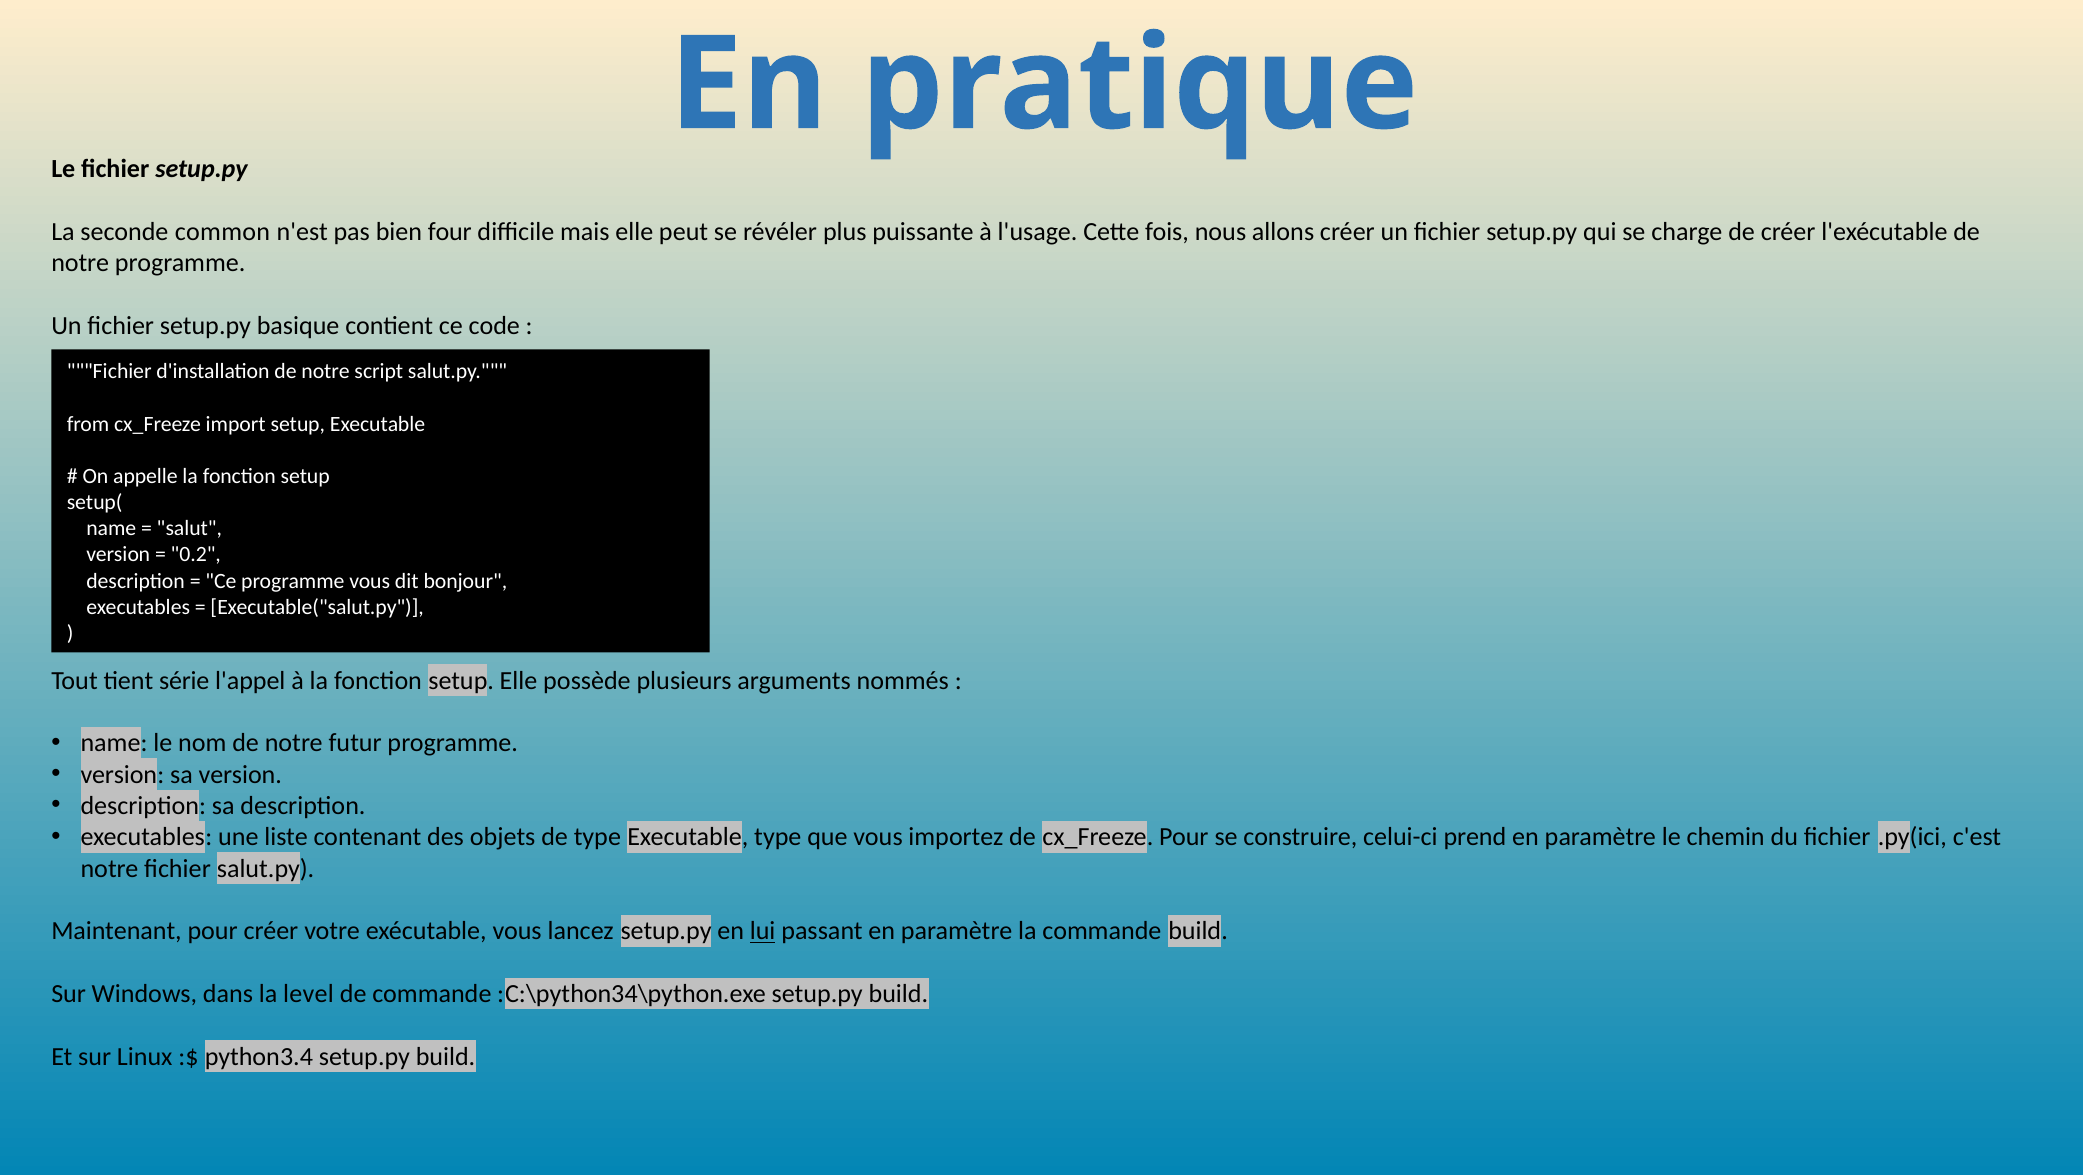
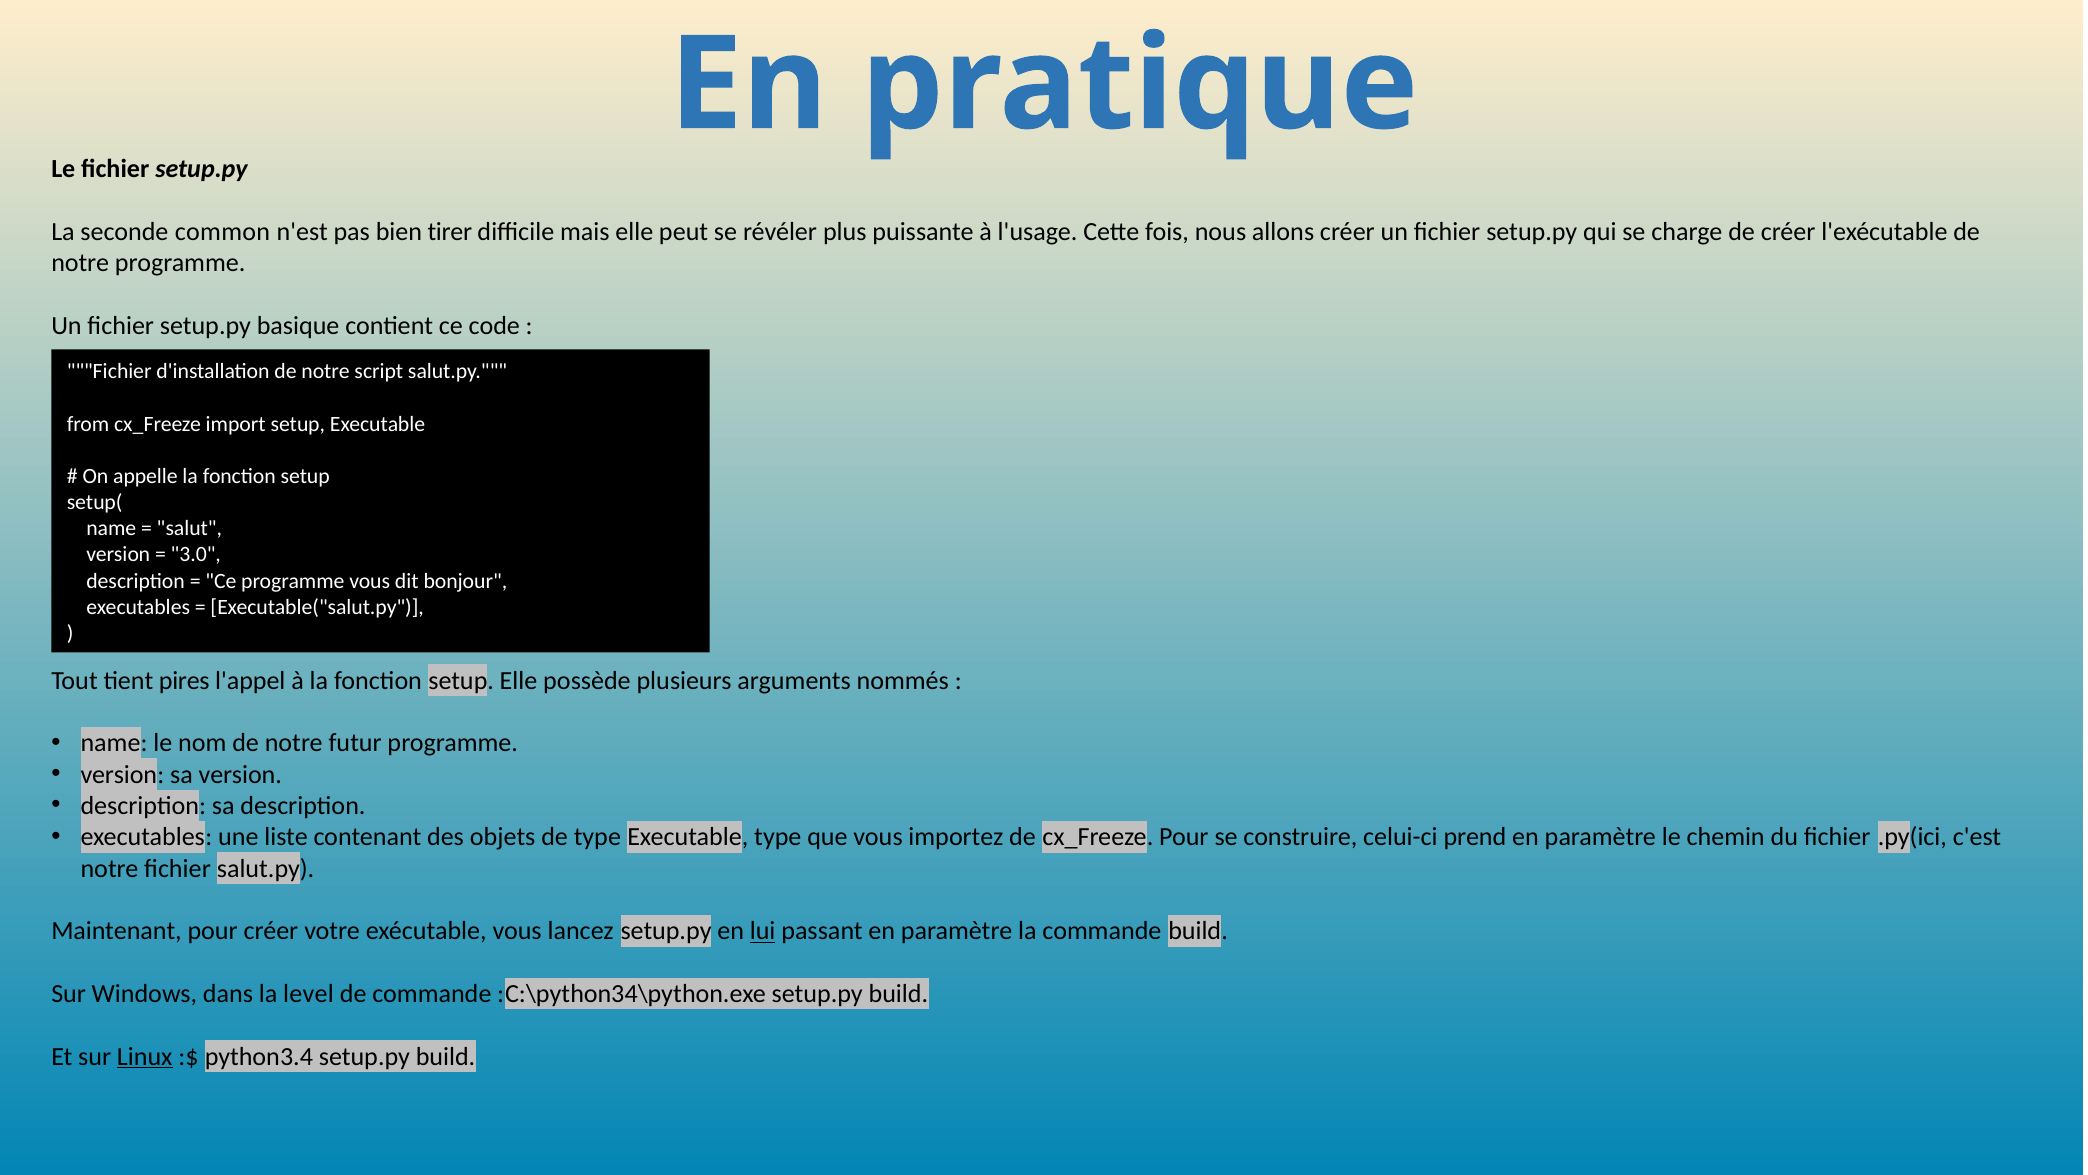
four: four -> tirer
0.2: 0.2 -> 3.0
série: série -> pires
Linux underline: none -> present
